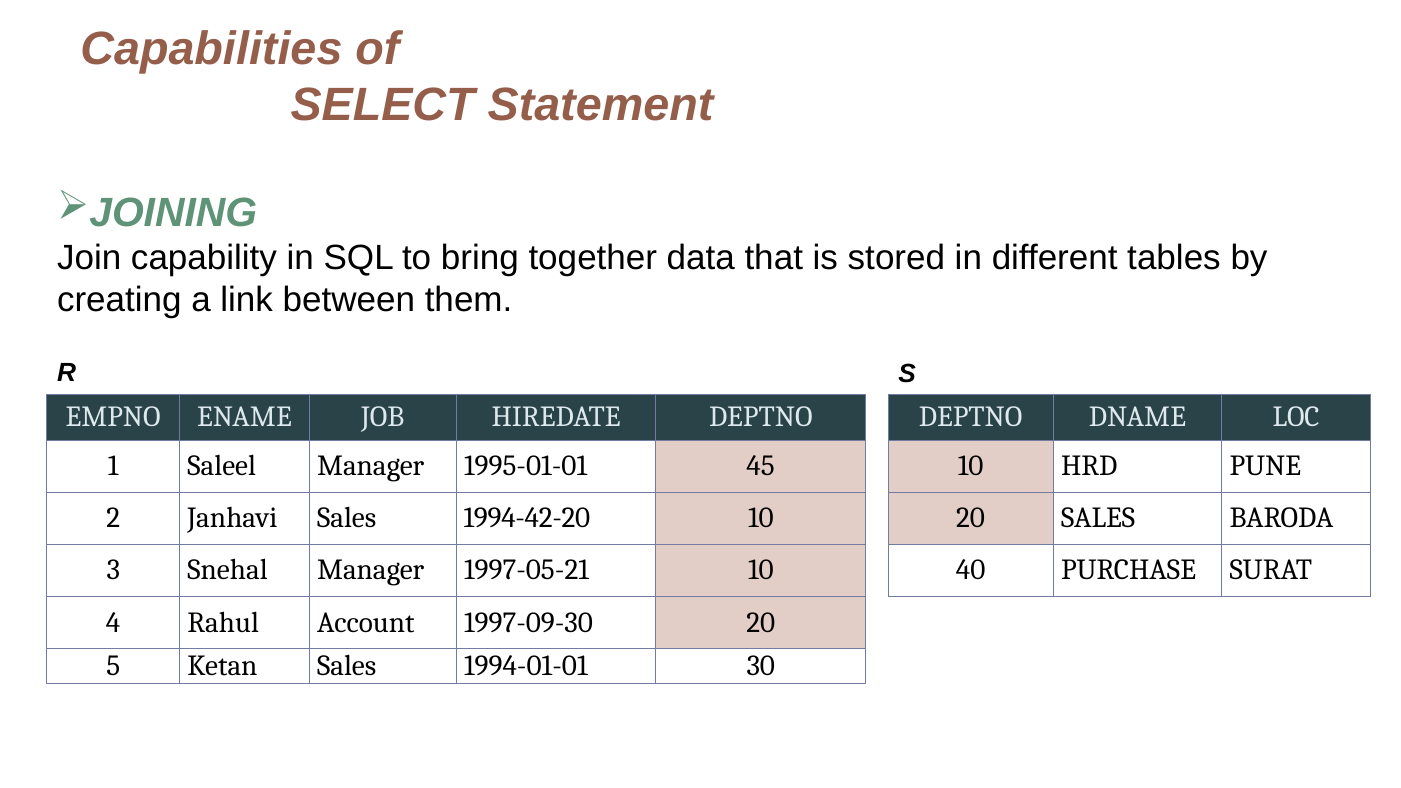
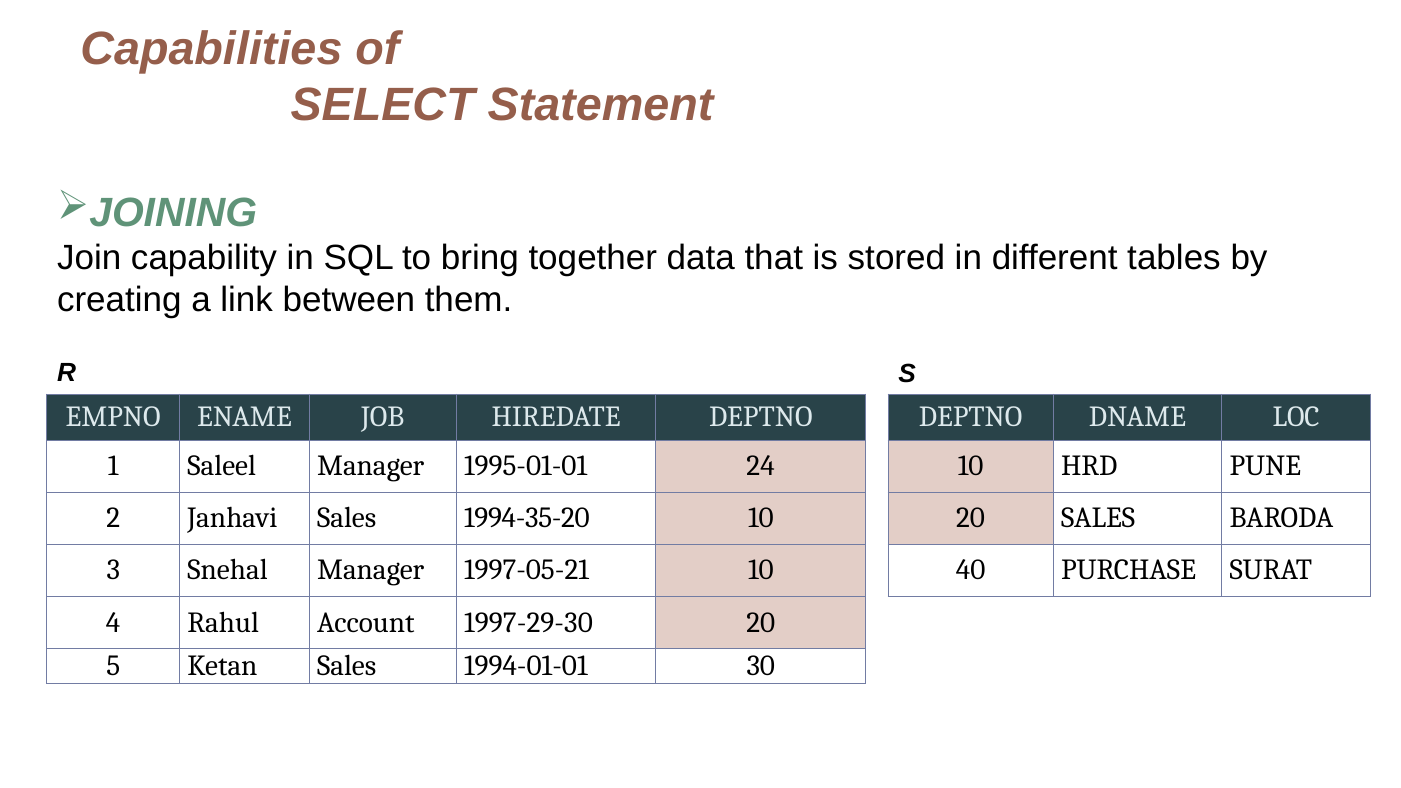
45: 45 -> 24
1994-42-20: 1994-42-20 -> 1994-35-20
1997-09-30: 1997-09-30 -> 1997-29-30
